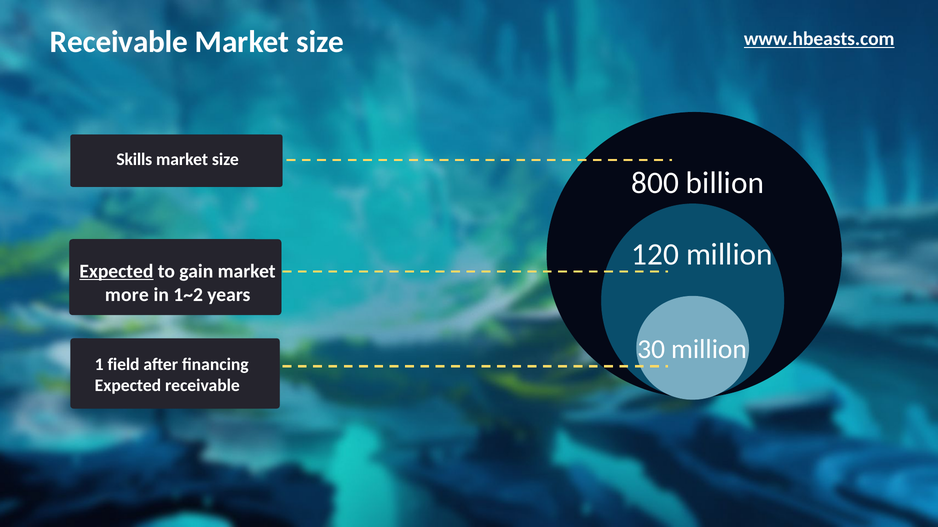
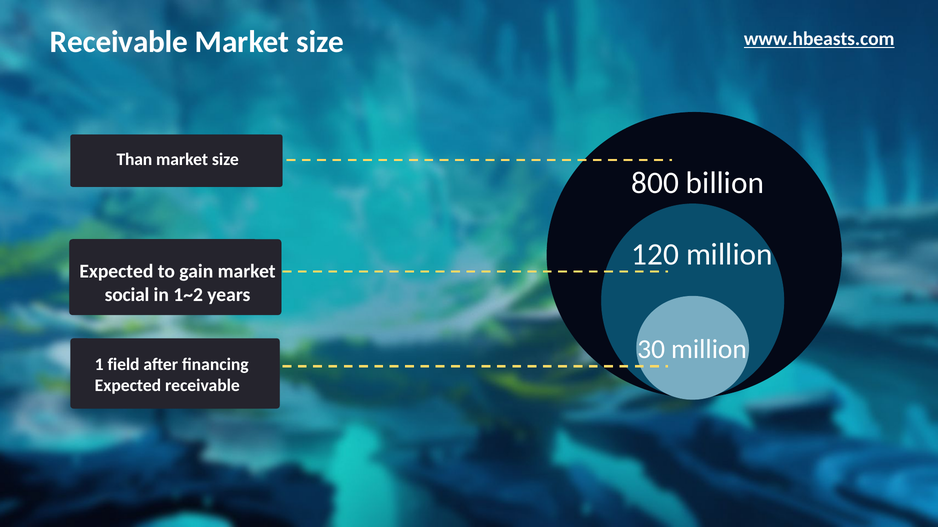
Skills: Skills -> Than
Expected at (116, 272) underline: present -> none
more: more -> social
